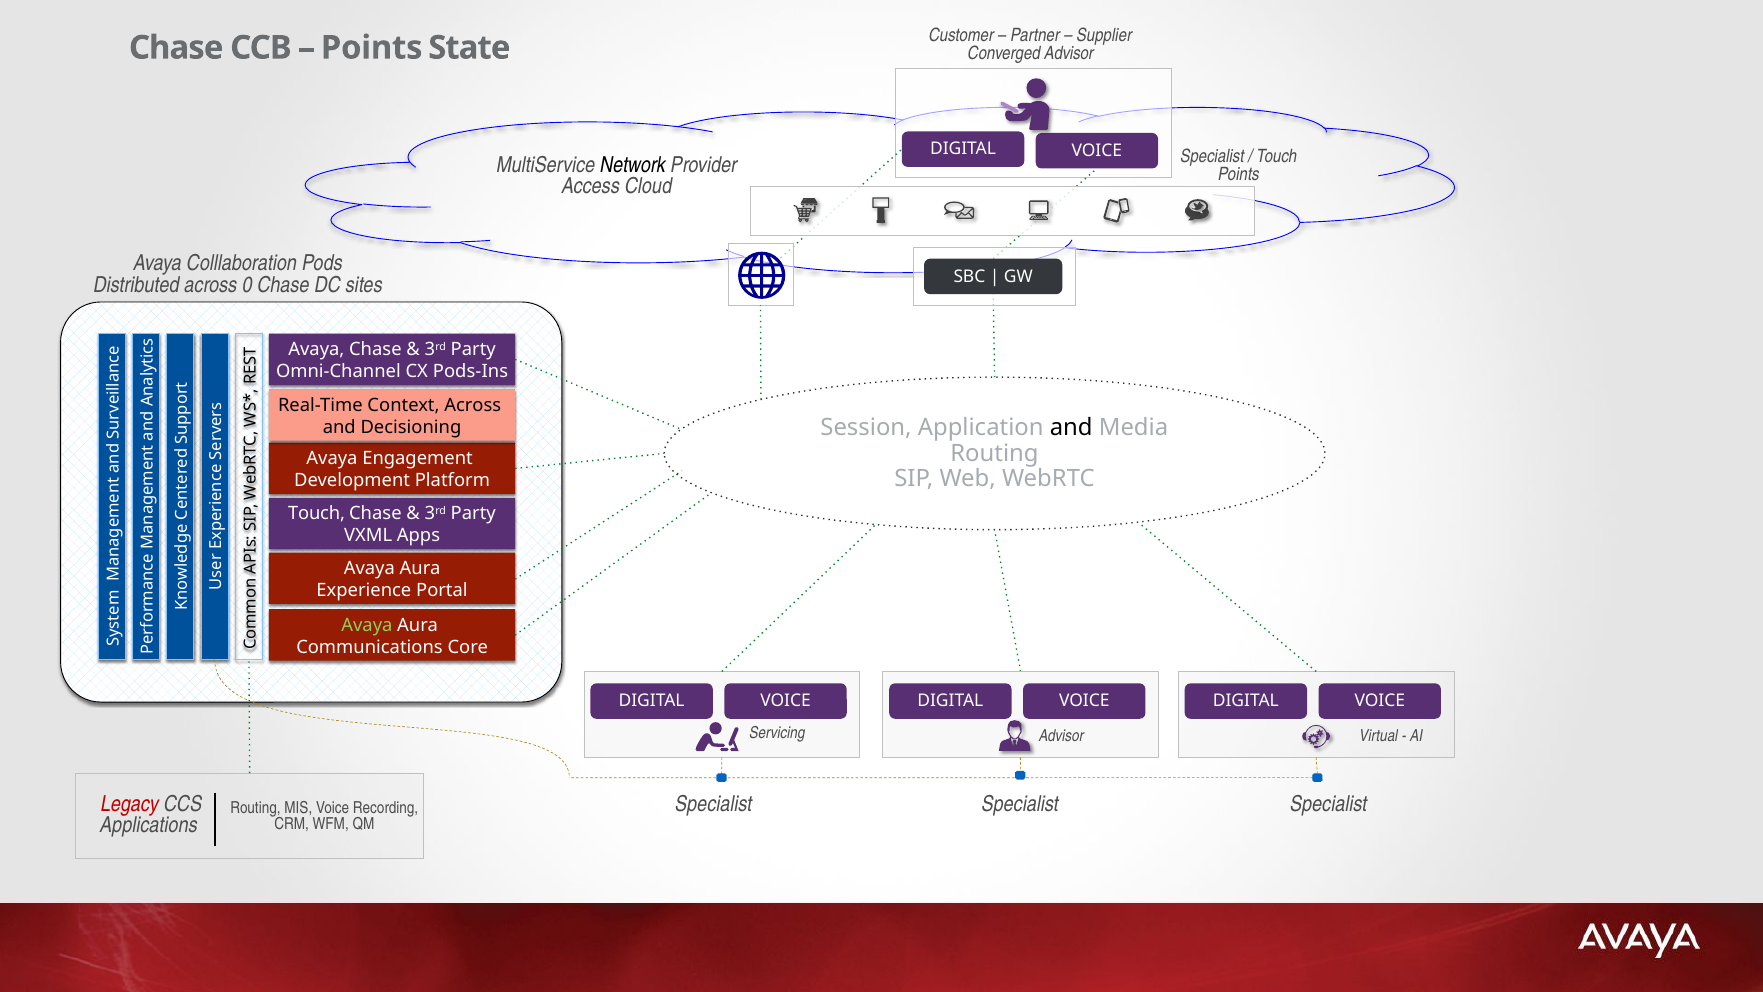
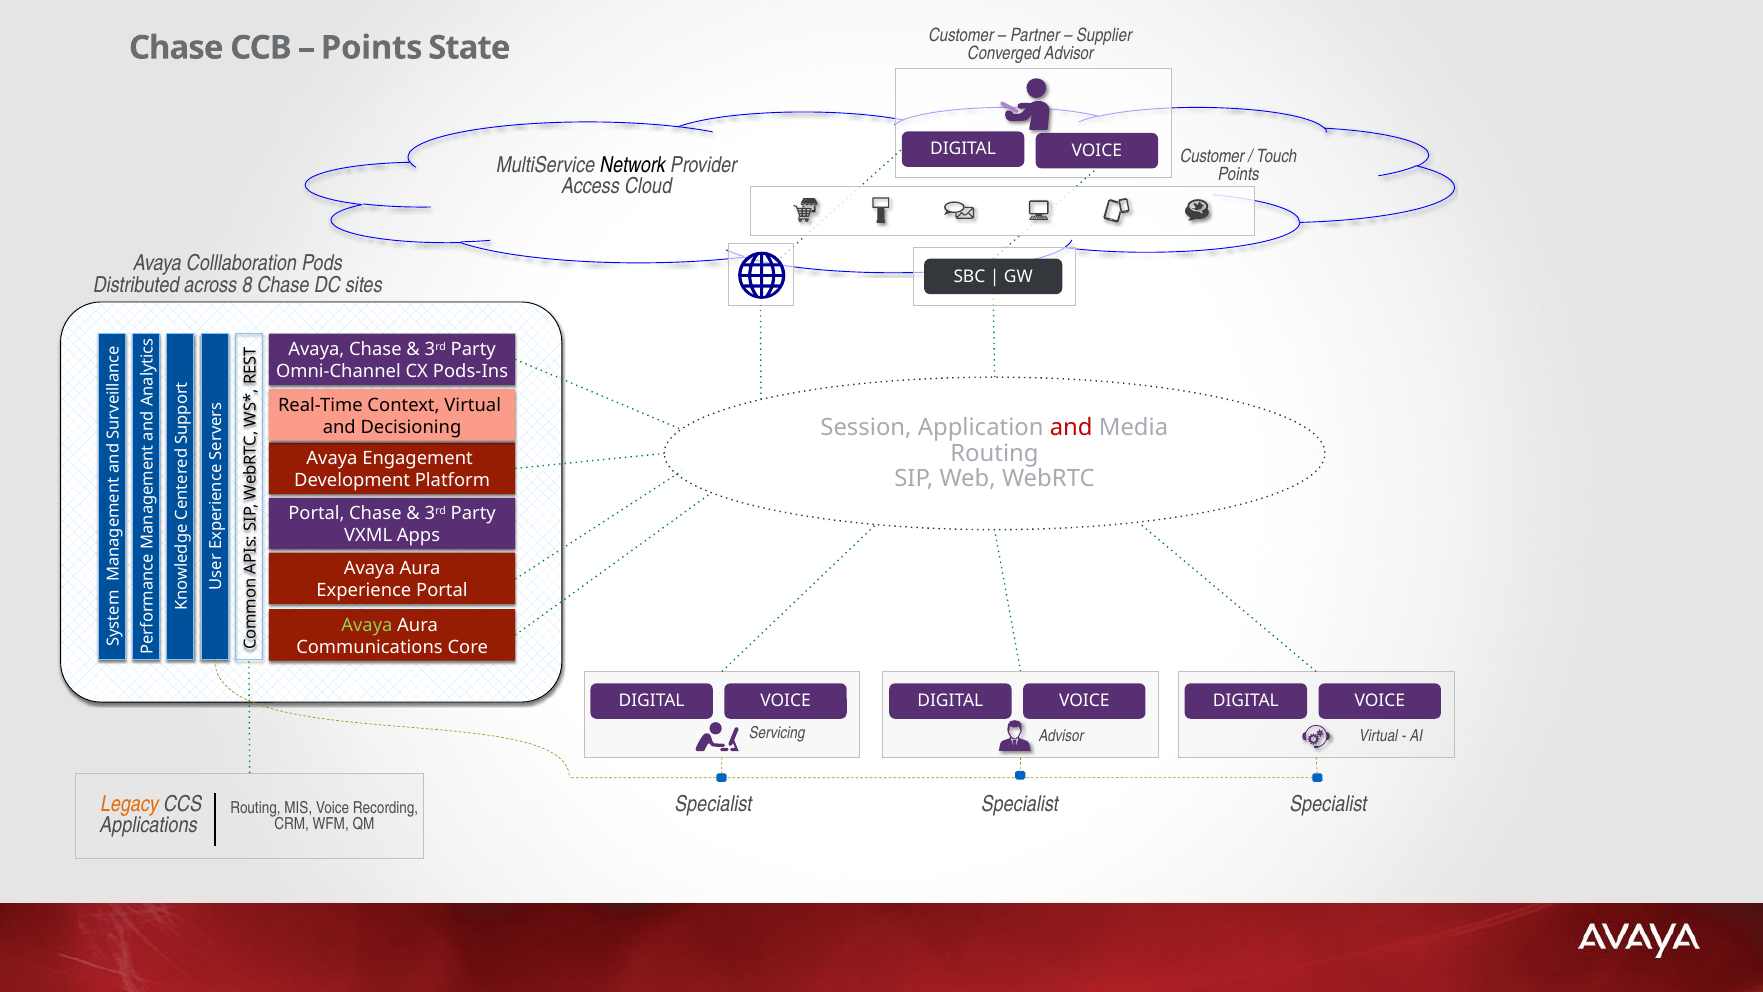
Specialist at (1212, 157): Specialist -> Customer
0: 0 -> 8
Context Across: Across -> Virtual
and at (1071, 427) colour: black -> red
Touch at (316, 514): Touch -> Portal
Legacy colour: red -> orange
